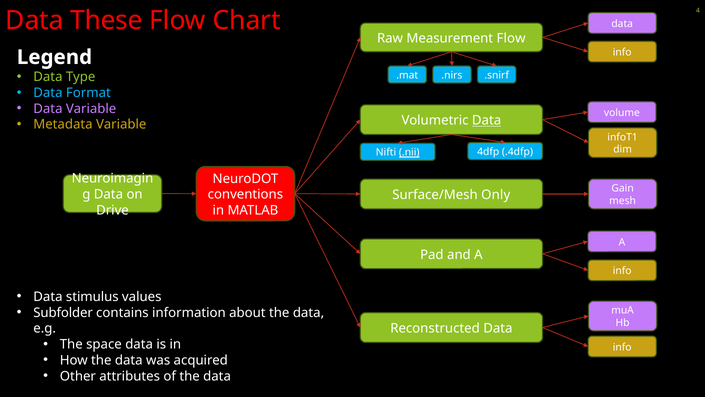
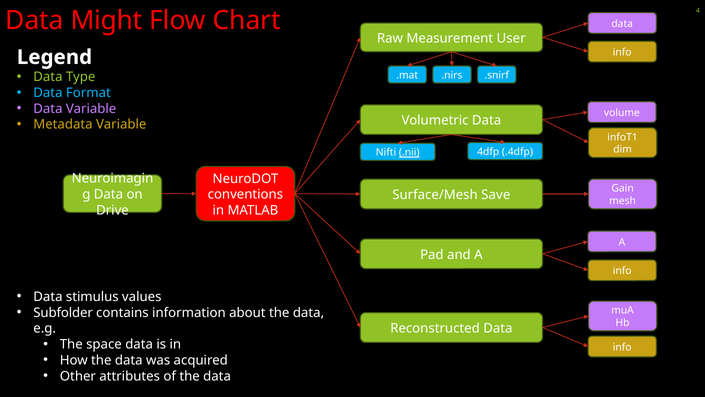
These: These -> Might
Measurement Flow: Flow -> User
Data at (487, 120) underline: present -> none
Only: Only -> Save
